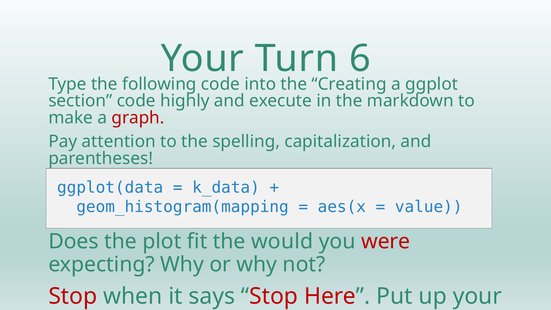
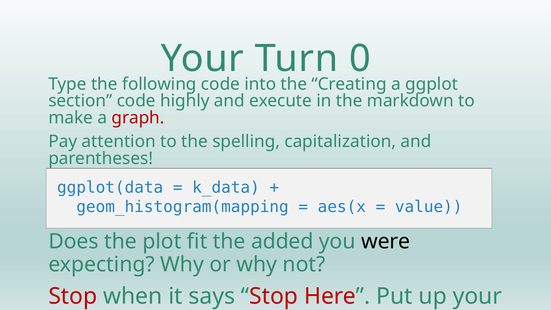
6: 6 -> 0
would: would -> added
were colour: red -> black
